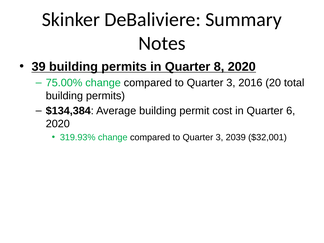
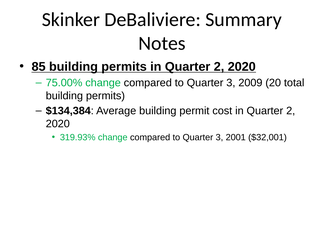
39: 39 -> 85
permits in Quarter 8: 8 -> 2
2016: 2016 -> 2009
cost in Quarter 6: 6 -> 2
2039: 2039 -> 2001
